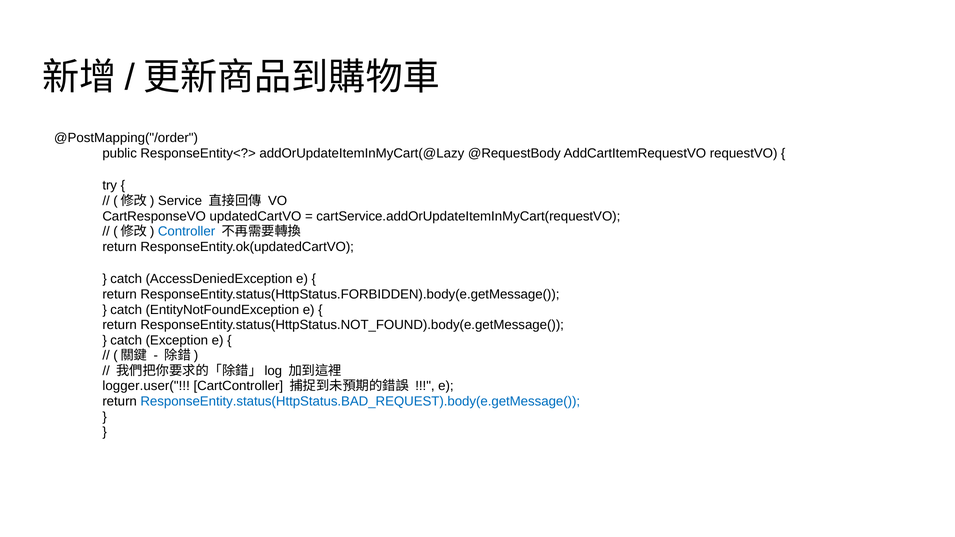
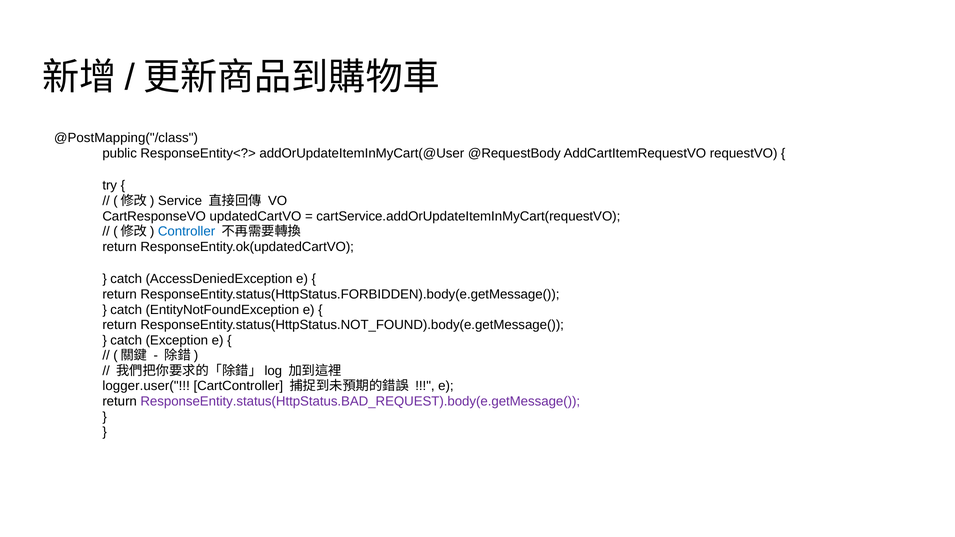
@PostMapping("/order: @PostMapping("/order -> @PostMapping("/class
addOrUpdateItemInMyCart(@Lazy: addOrUpdateItemInMyCart(@Lazy -> addOrUpdateItemInMyCart(@User
ResponseEntity.status(HttpStatus.BAD_REQUEST).body(e.getMessage( colour: blue -> purple
